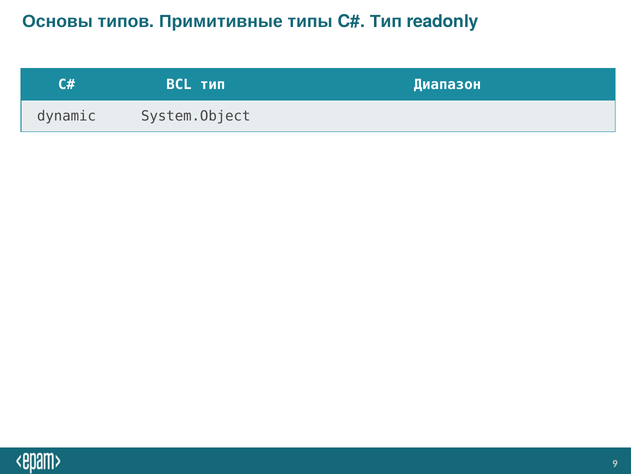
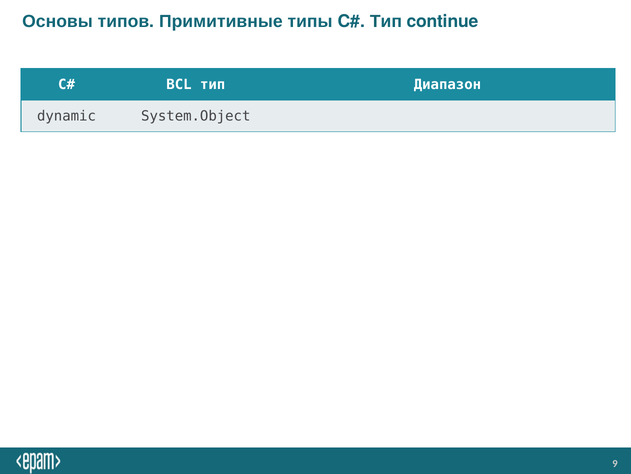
readonly: readonly -> continue
